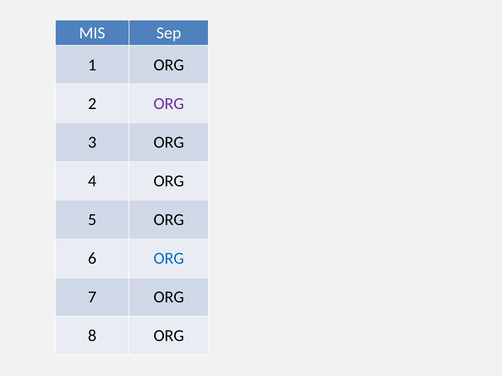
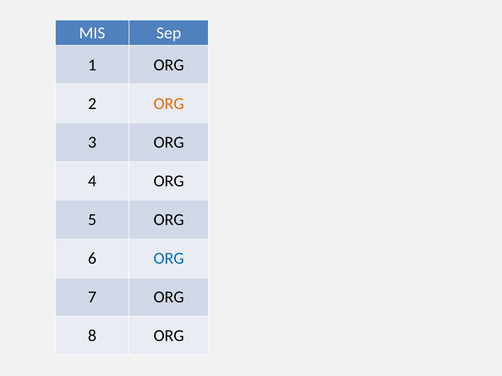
ORG at (169, 104) colour: purple -> orange
